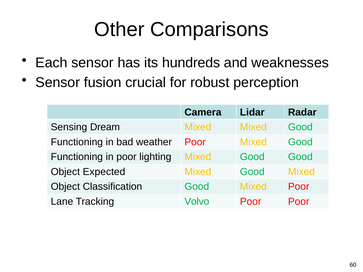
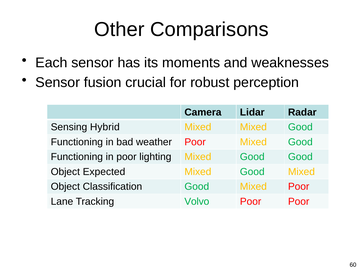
hundreds: hundreds -> moments
Dream: Dream -> Hybrid
